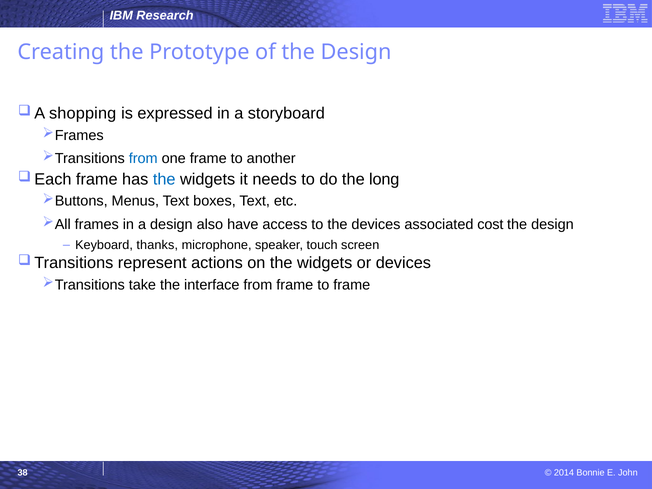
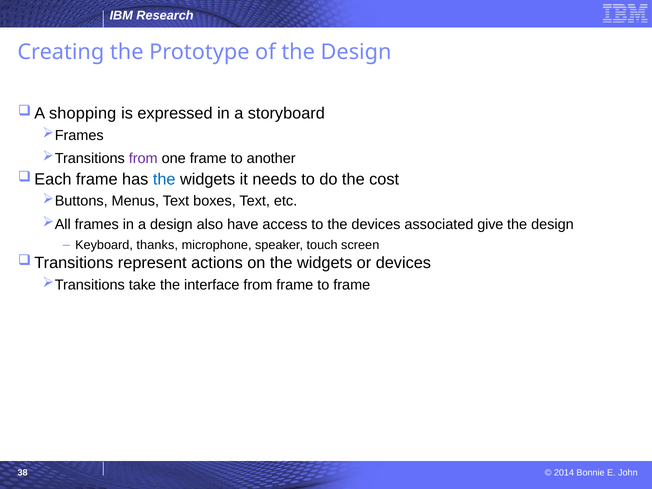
from at (143, 158) colour: blue -> purple
long: long -> cost
cost: cost -> give
